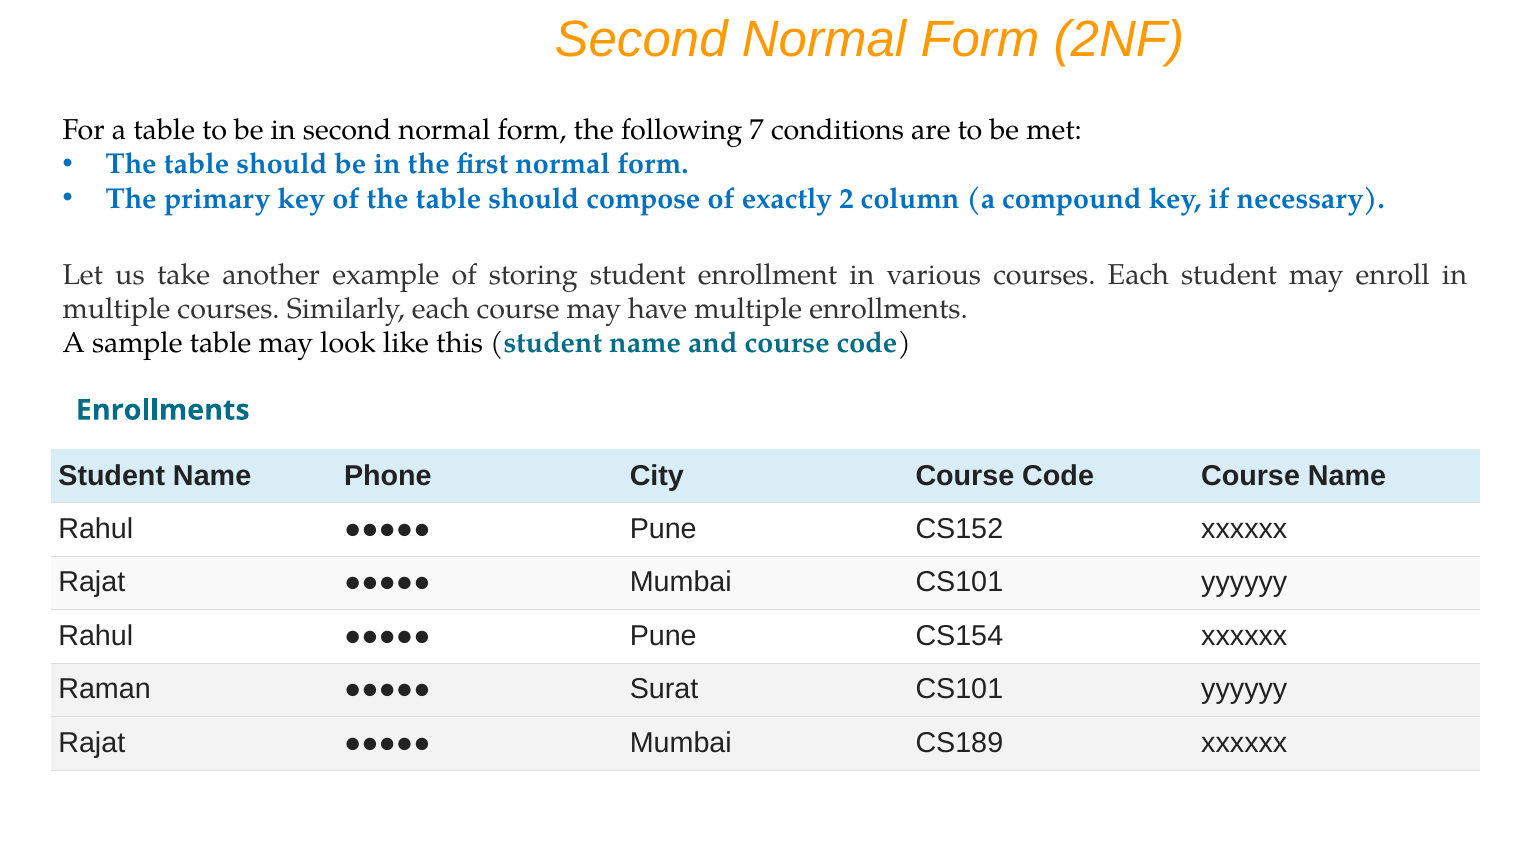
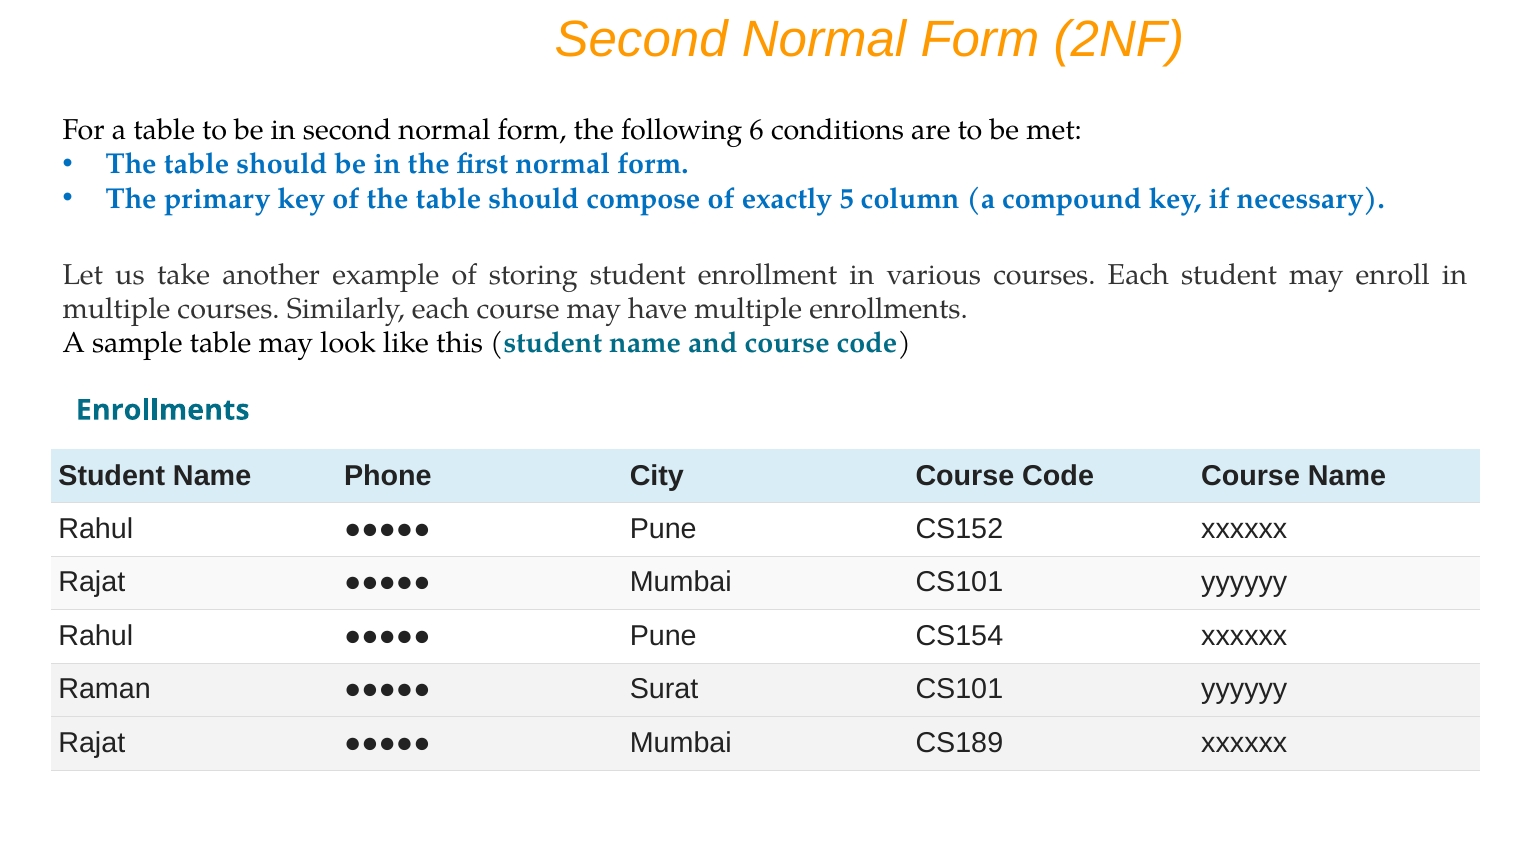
7: 7 -> 6
2: 2 -> 5
